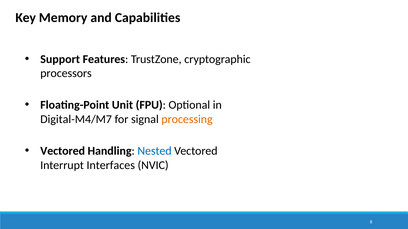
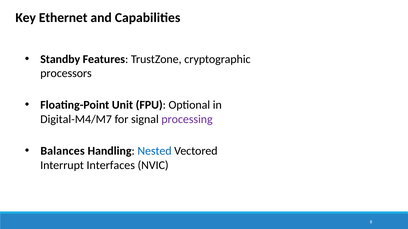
Memory: Memory -> Ethernet
Support: Support -> Standby
processing colour: orange -> purple
Vectored at (63, 151): Vectored -> Balances
